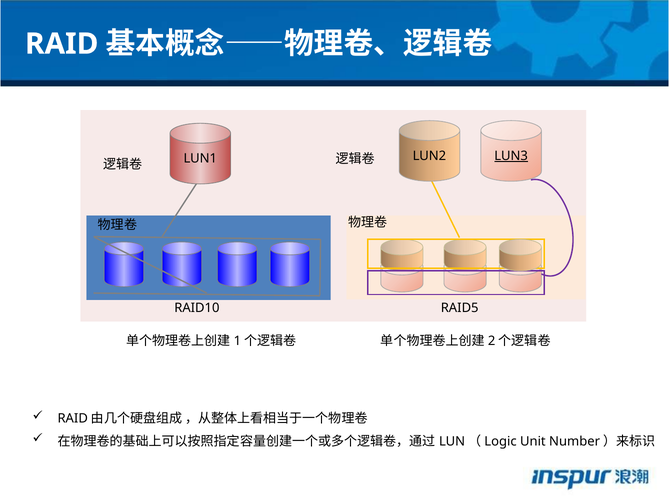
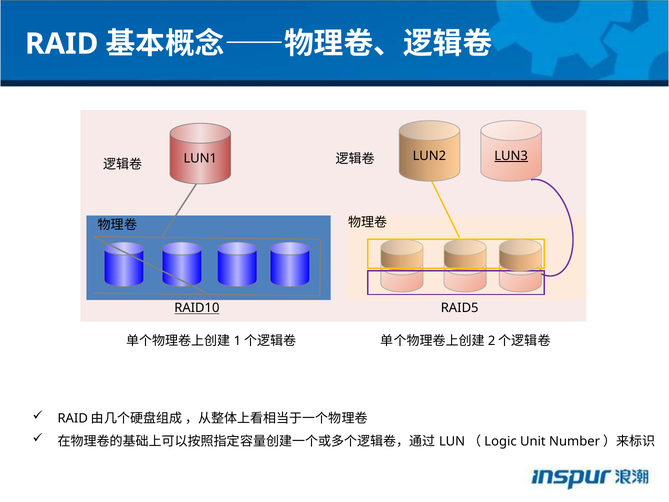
RAID10 underline: none -> present
